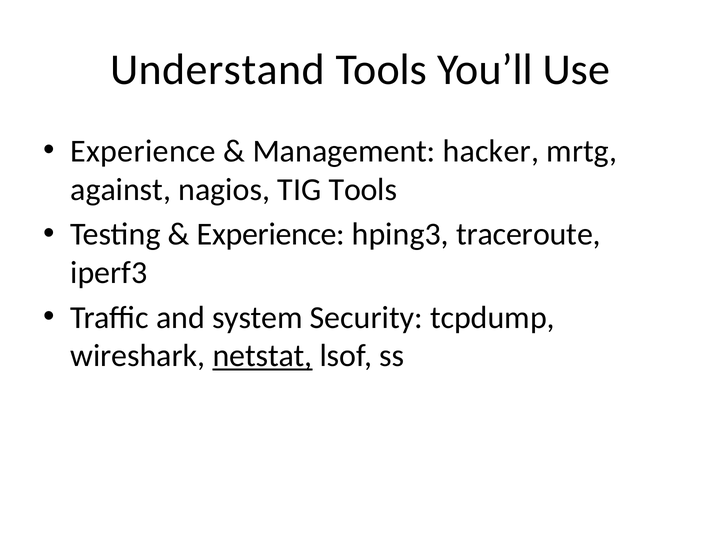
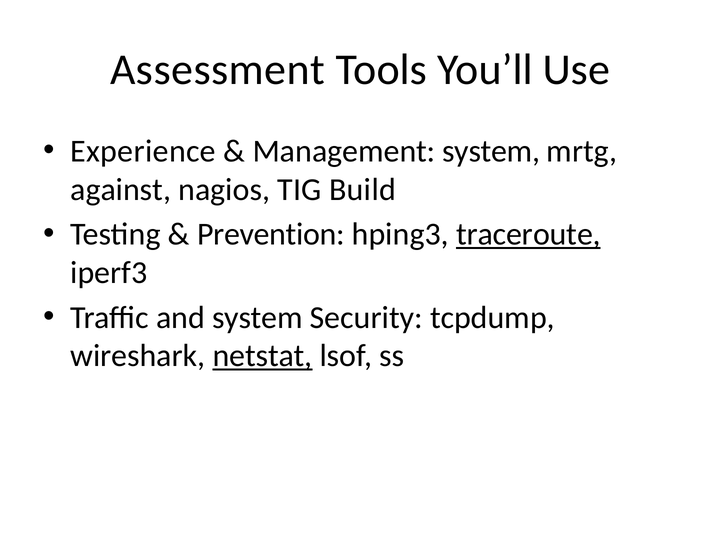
Understand: Understand -> Assessment
Management hacker: hacker -> system
TIG Tools: Tools -> Build
Experience at (271, 234): Experience -> Prevention
traceroute underline: none -> present
